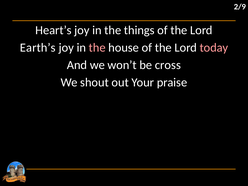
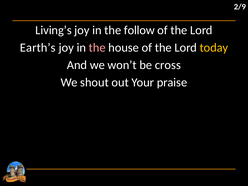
Heart’s: Heart’s -> Living’s
things: things -> follow
today colour: pink -> yellow
